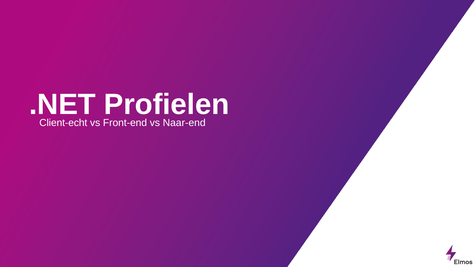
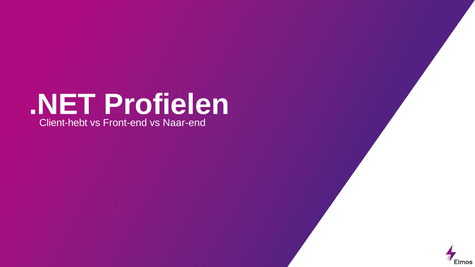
Client-echt: Client-echt -> Client-hebt
